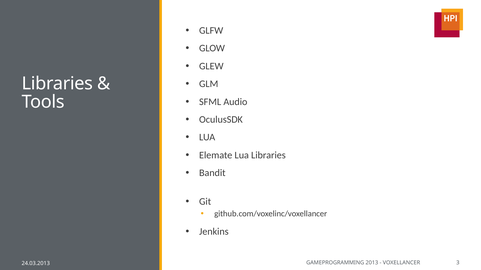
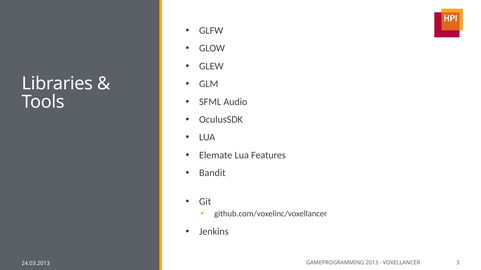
Lua Libraries: Libraries -> Features
